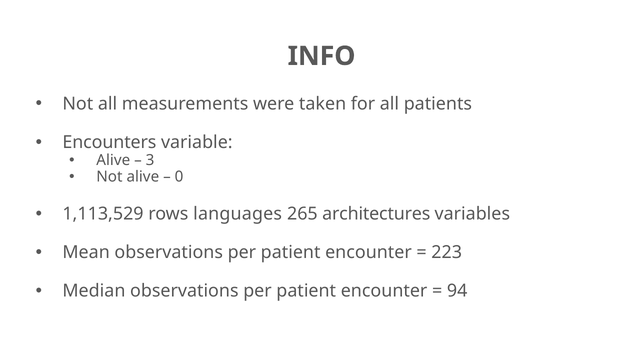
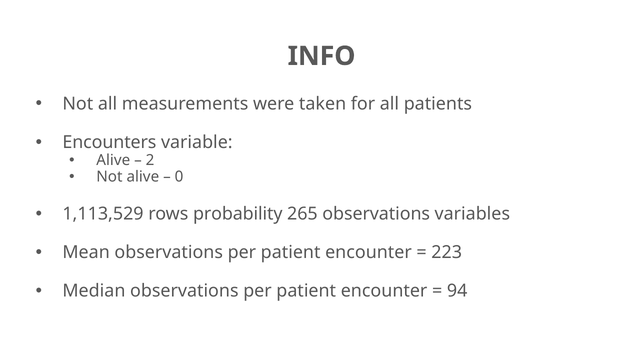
3: 3 -> 2
languages: languages -> probability
265 architectures: architectures -> observations
